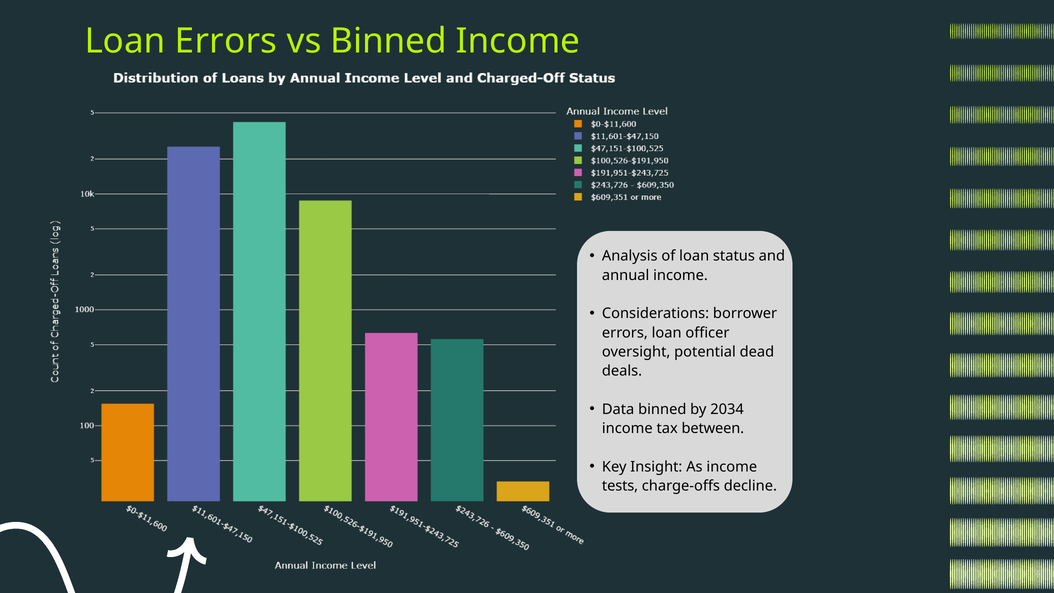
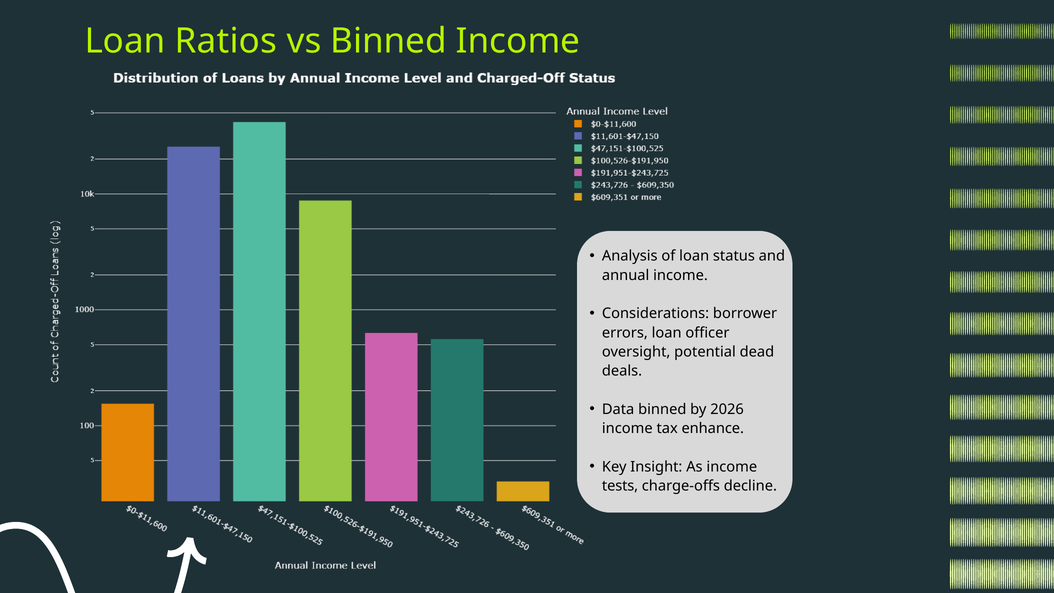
Loan Errors: Errors -> Ratios
2034: 2034 -> 2026
between: between -> enhance
